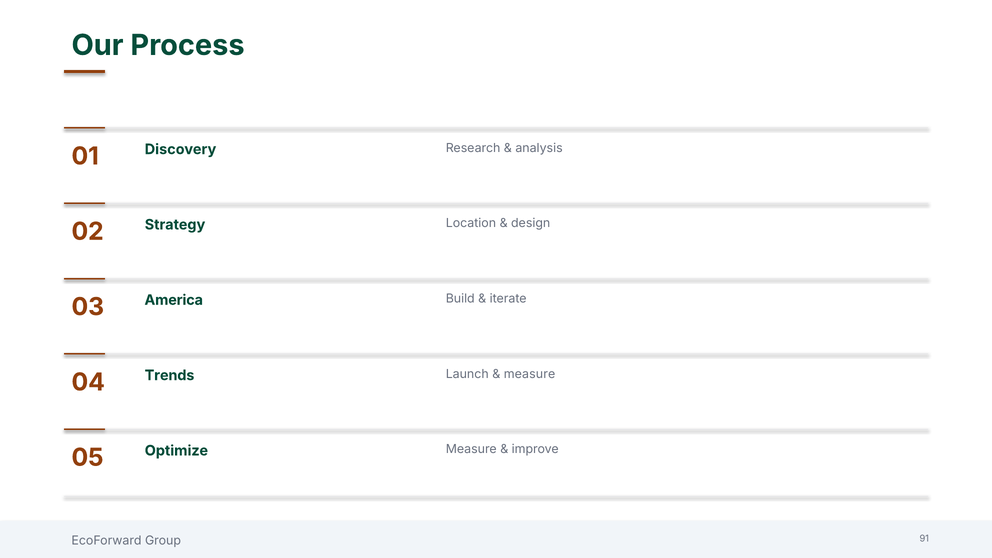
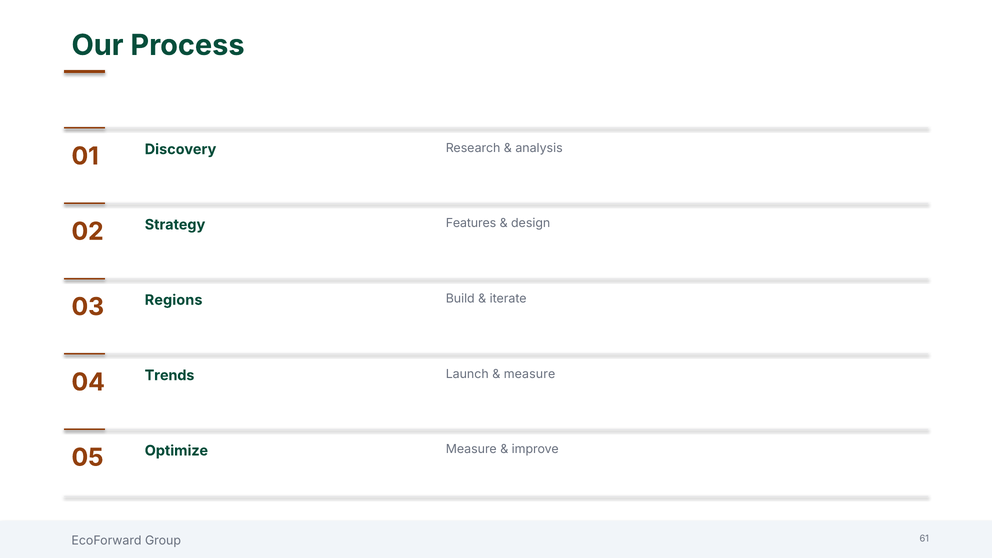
Location: Location -> Features
America: America -> Regions
91: 91 -> 61
